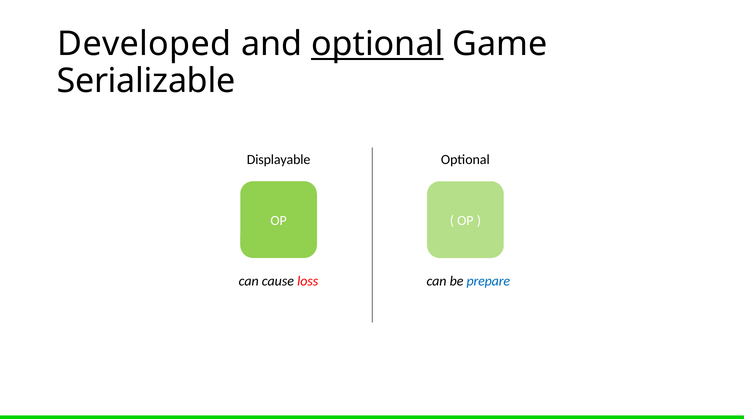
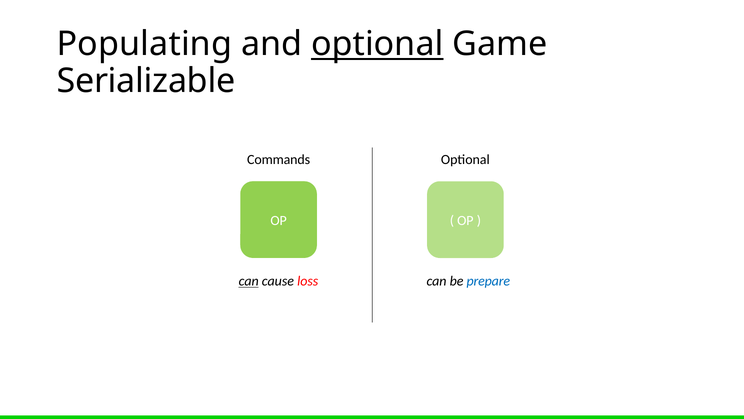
Developed: Developed -> Populating
Displayable: Displayable -> Commands
can at (249, 281) underline: none -> present
